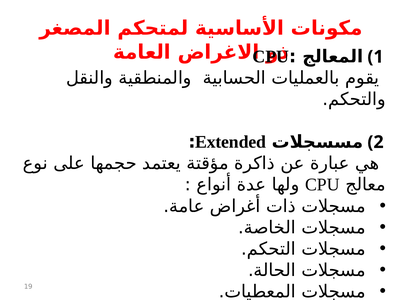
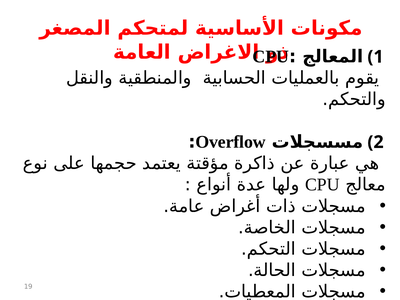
Extended: Extended -> Overflow
